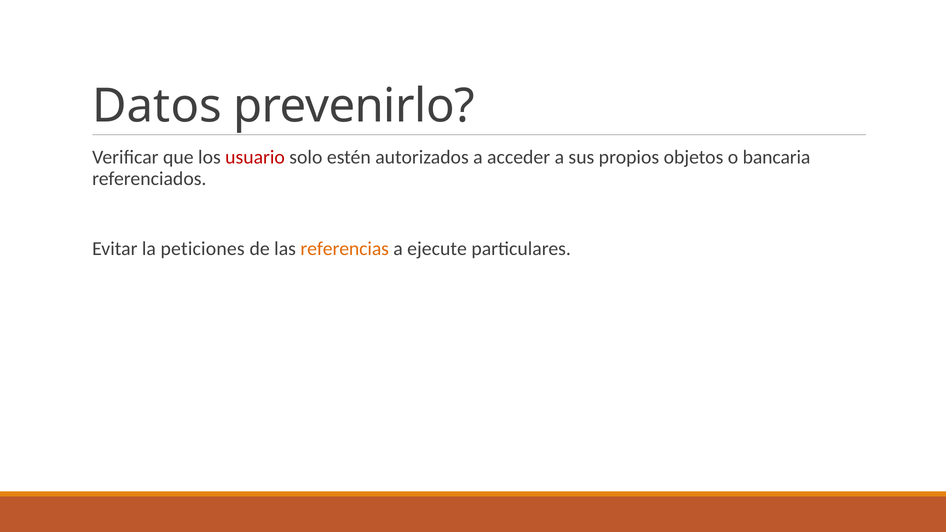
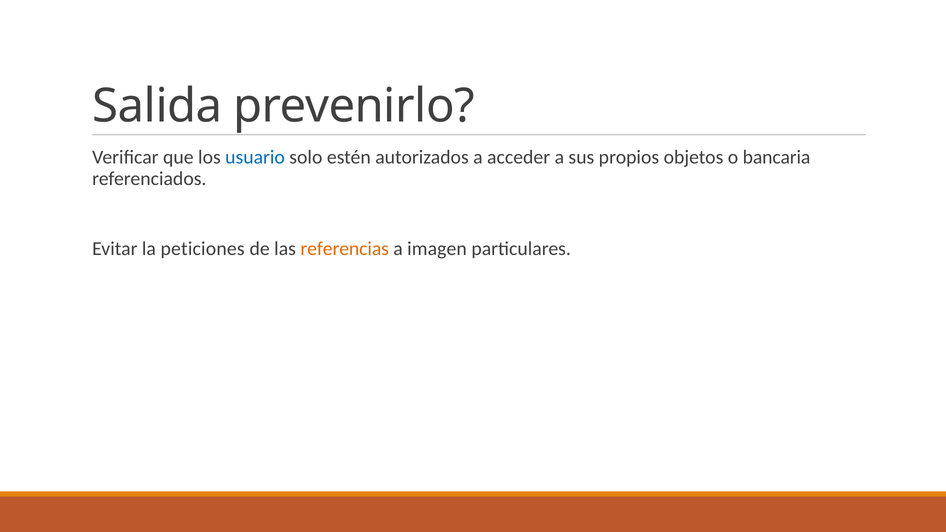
Datos: Datos -> Salida
usuario colour: red -> blue
ejecute: ejecute -> imagen
